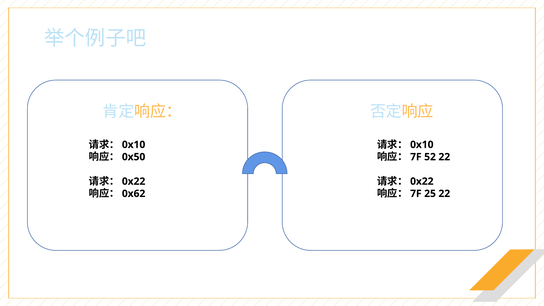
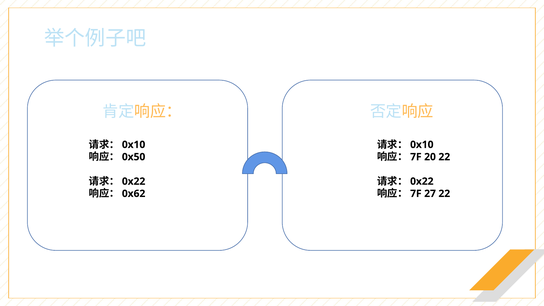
52: 52 -> 20
25: 25 -> 27
